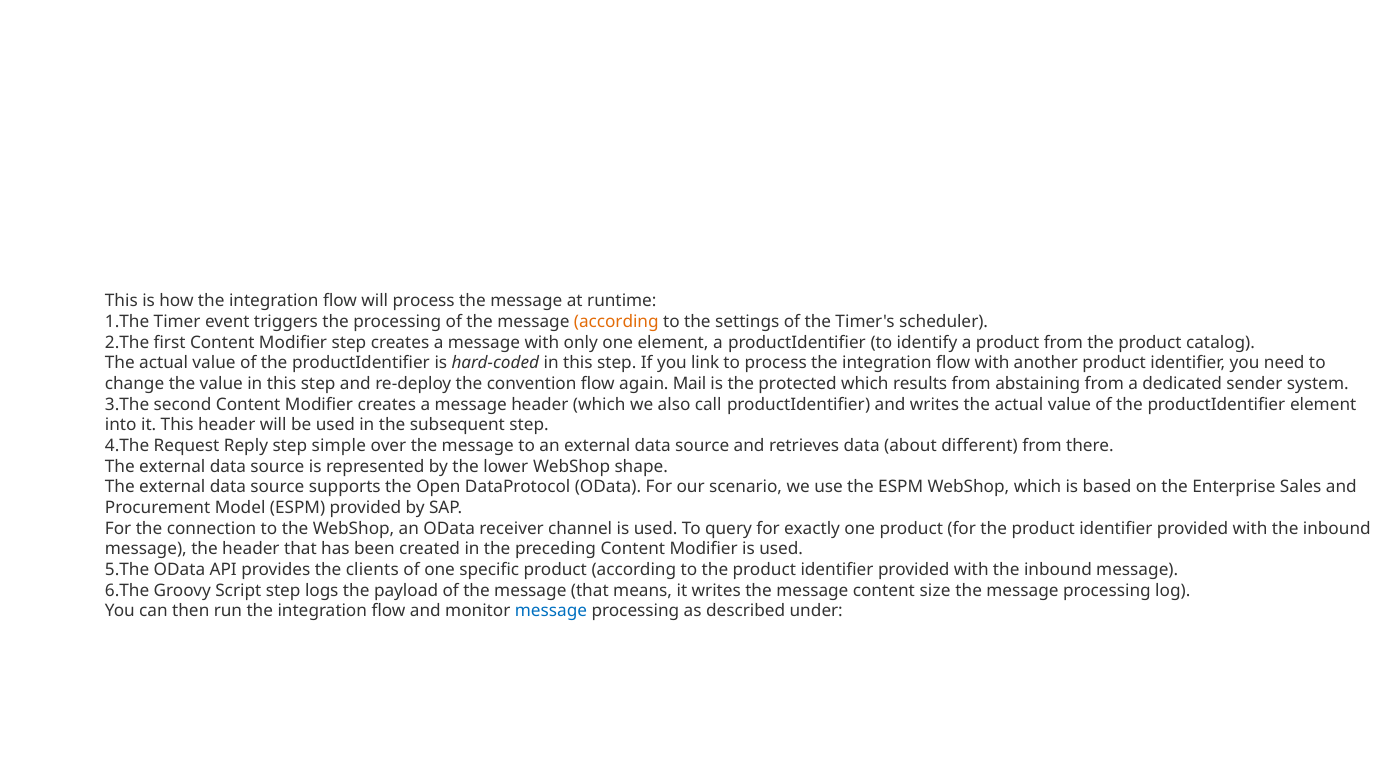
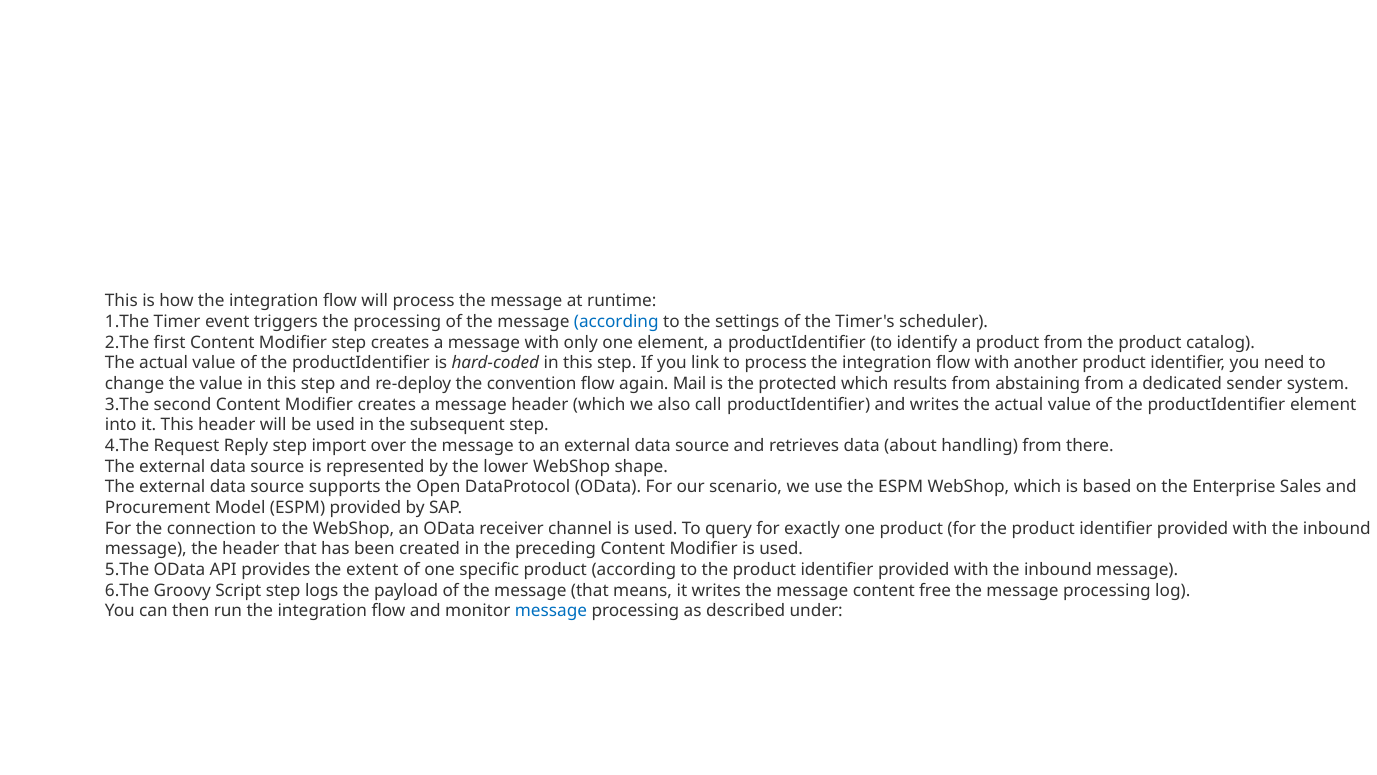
according at (616, 322) colour: orange -> blue
simple: simple -> import
different: different -> handling
clients: clients -> extent
size: size -> free
